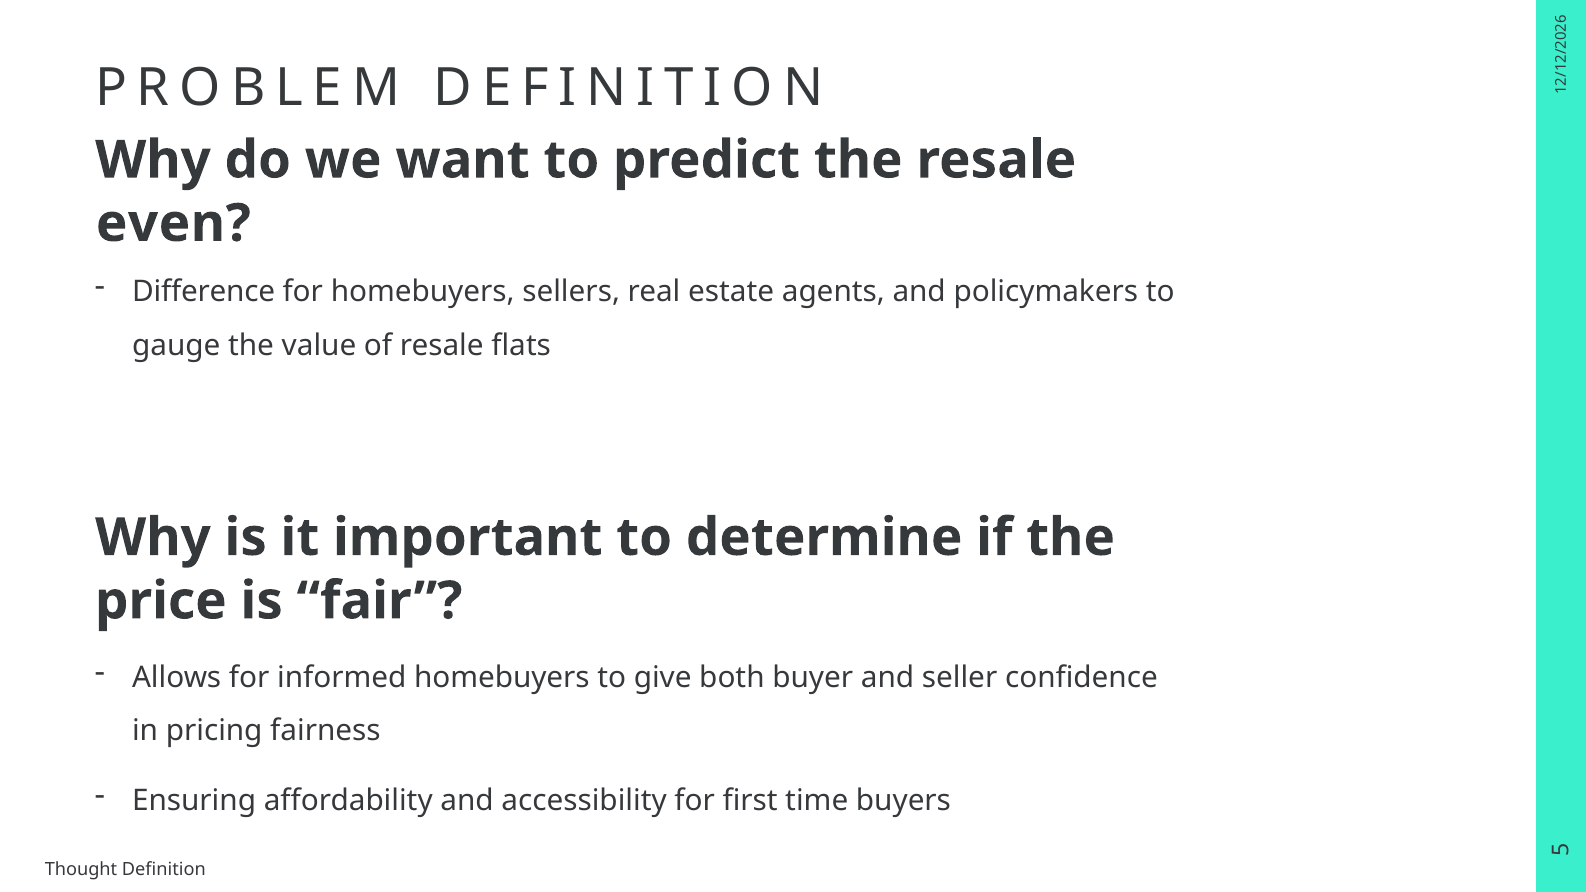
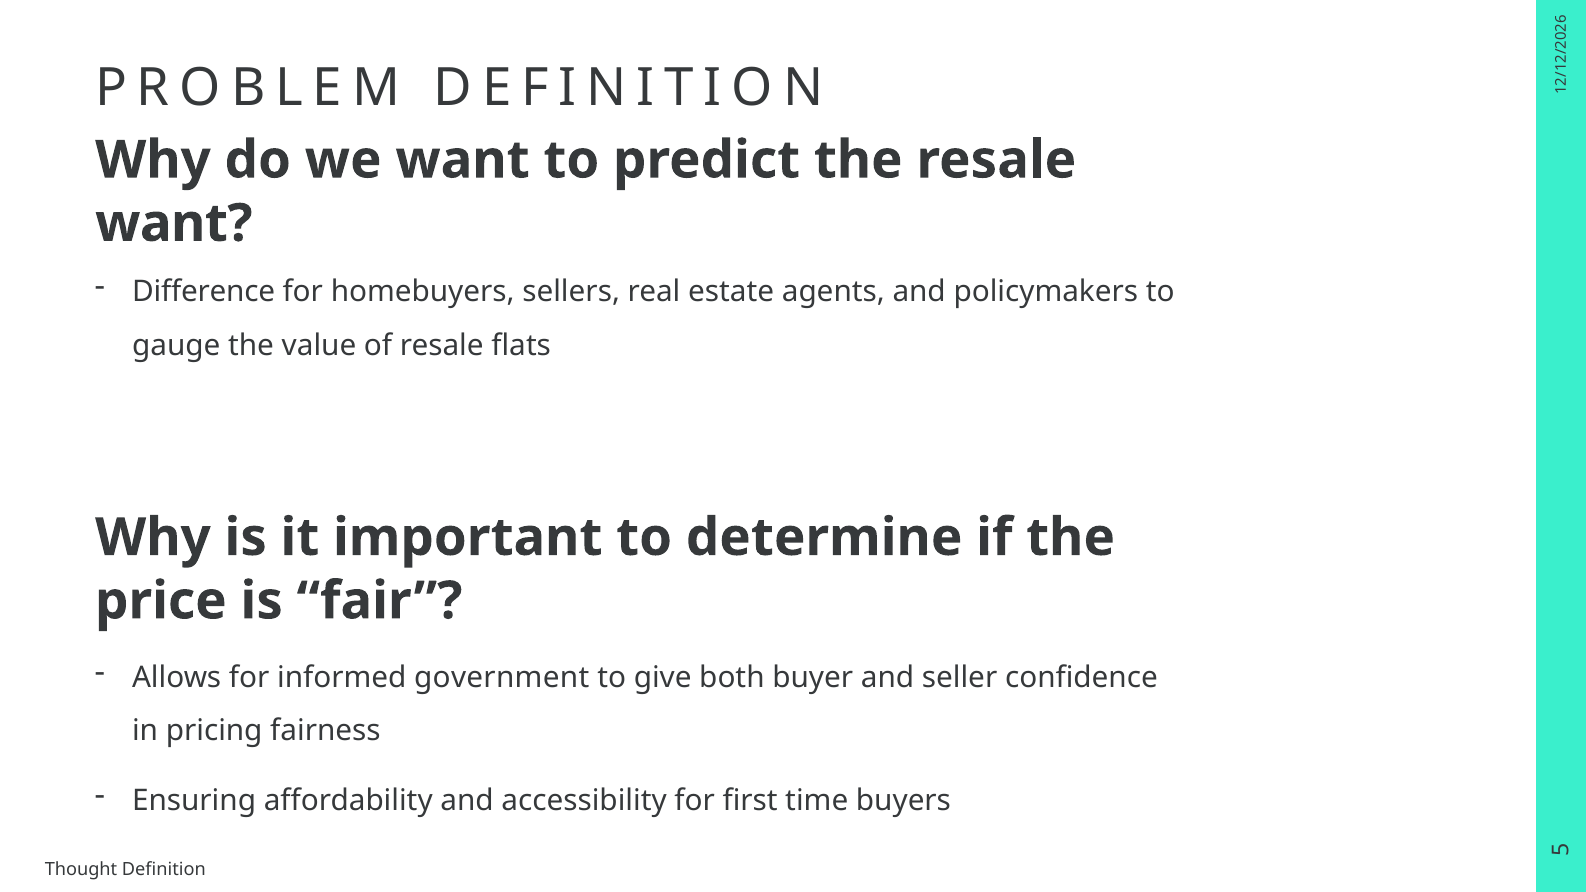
even at (173, 224): even -> want
informed homebuyers: homebuyers -> government
